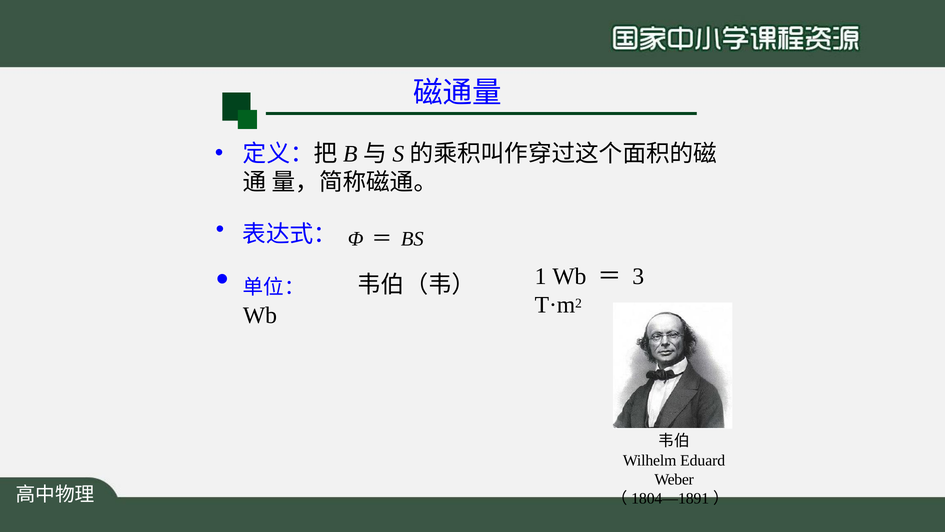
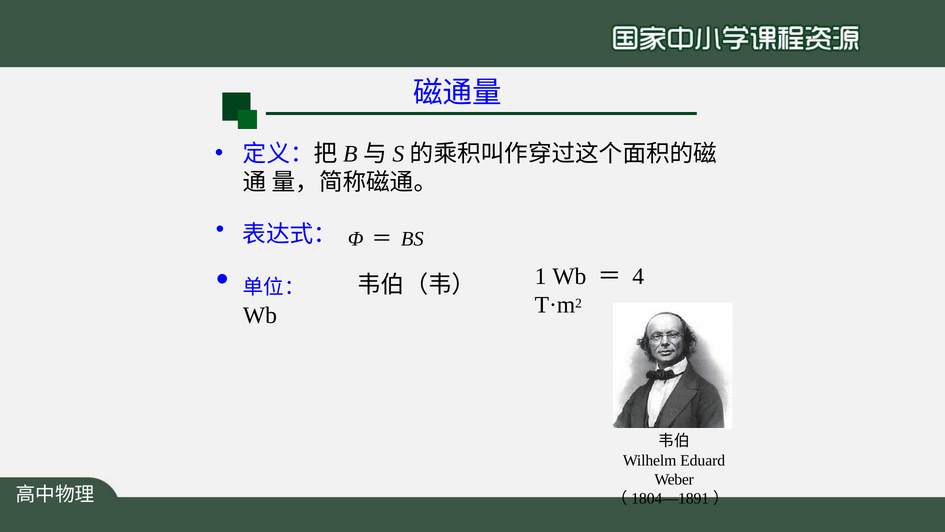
3: 3 -> 4
